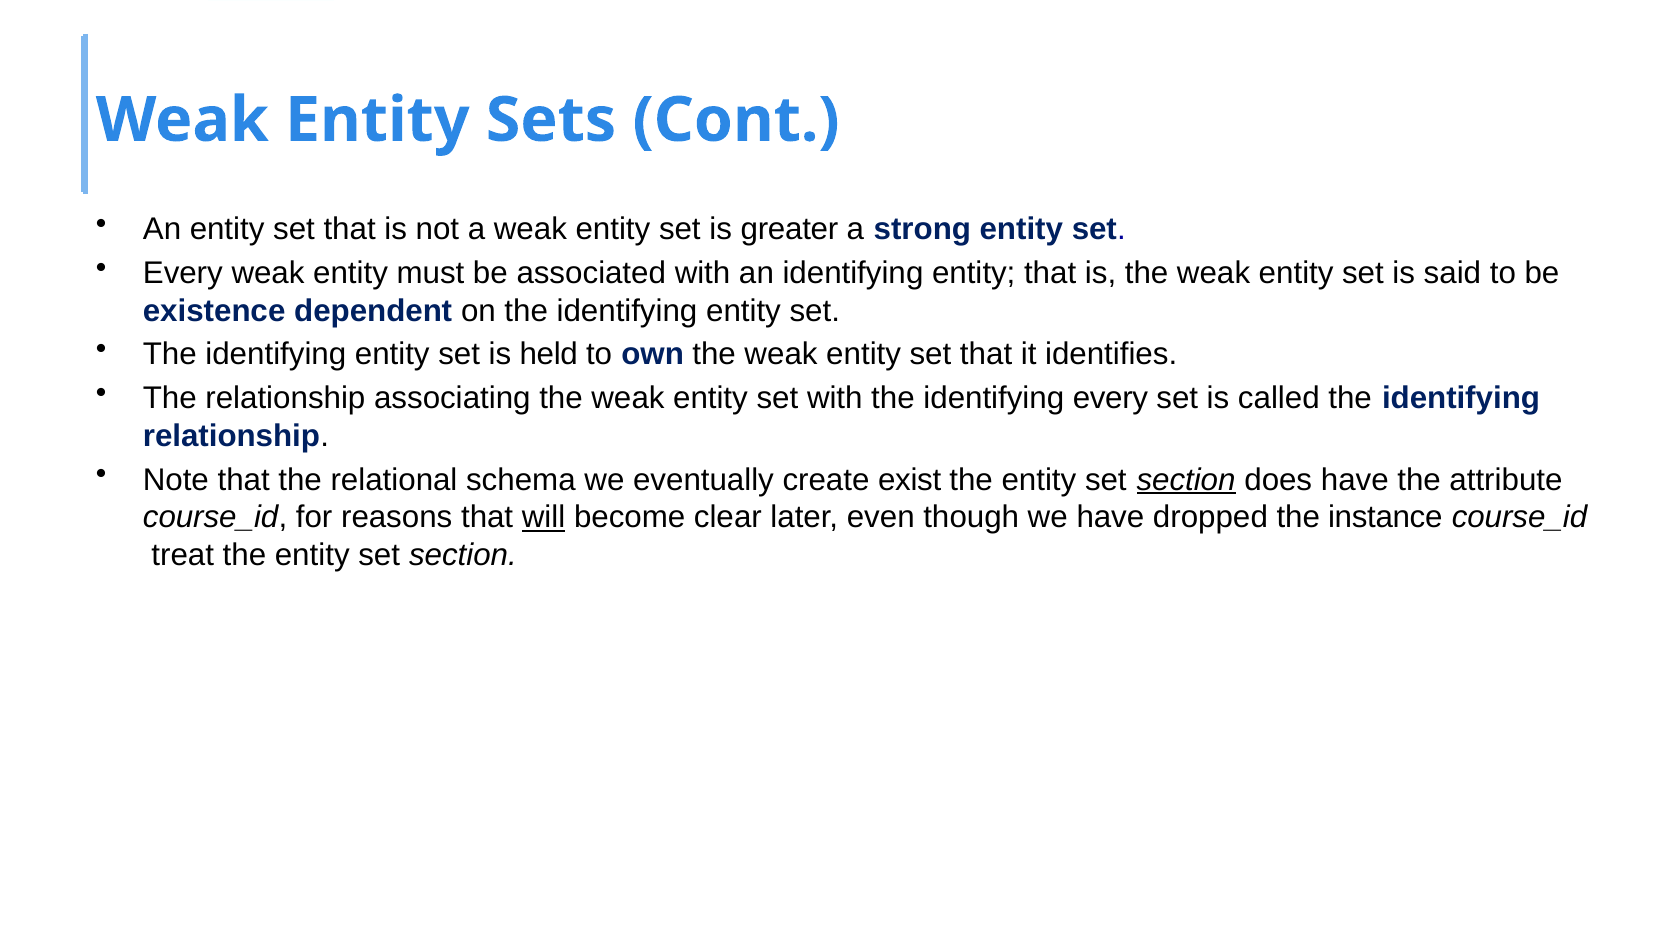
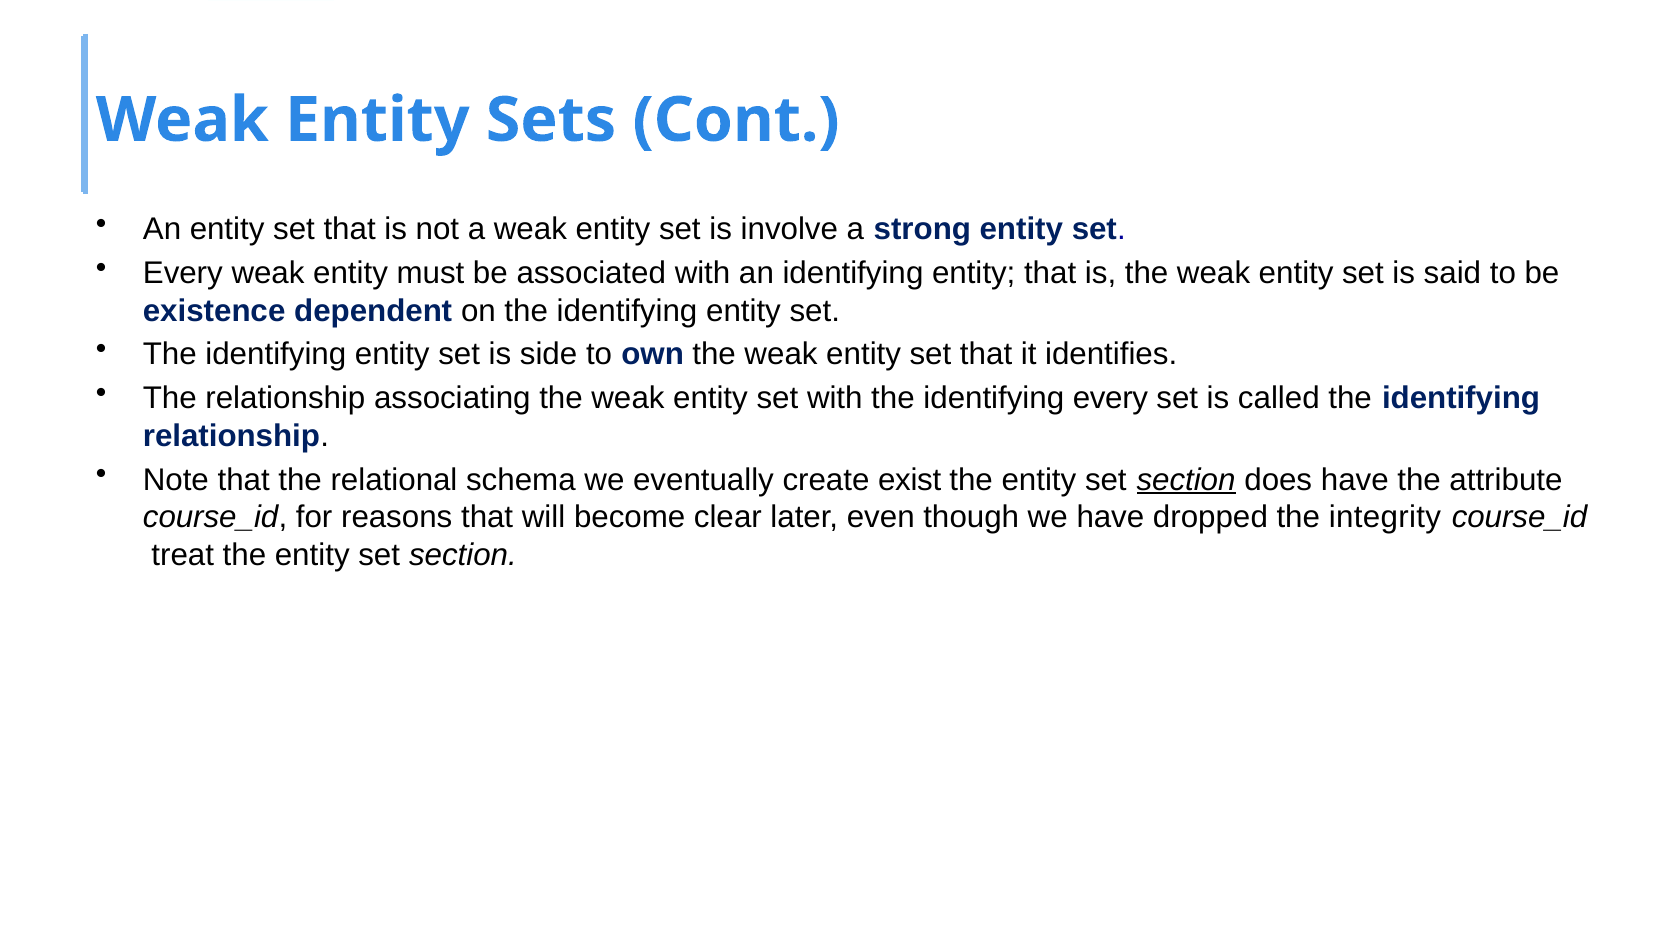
greater: greater -> involve
held: held -> side
will underline: present -> none
instance: instance -> integrity
